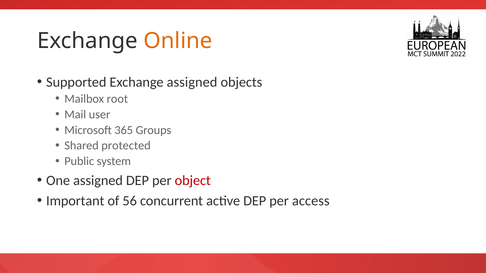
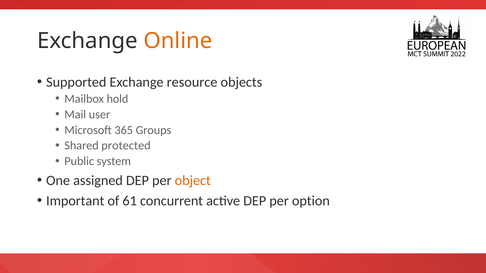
Exchange assigned: assigned -> resource
root: root -> hold
object colour: red -> orange
56: 56 -> 61
access: access -> option
